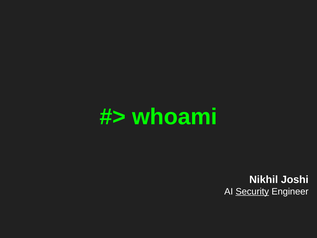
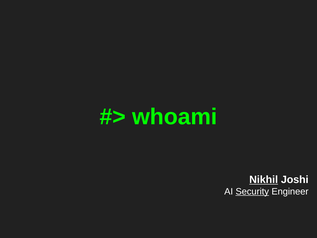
Nikhil underline: none -> present
